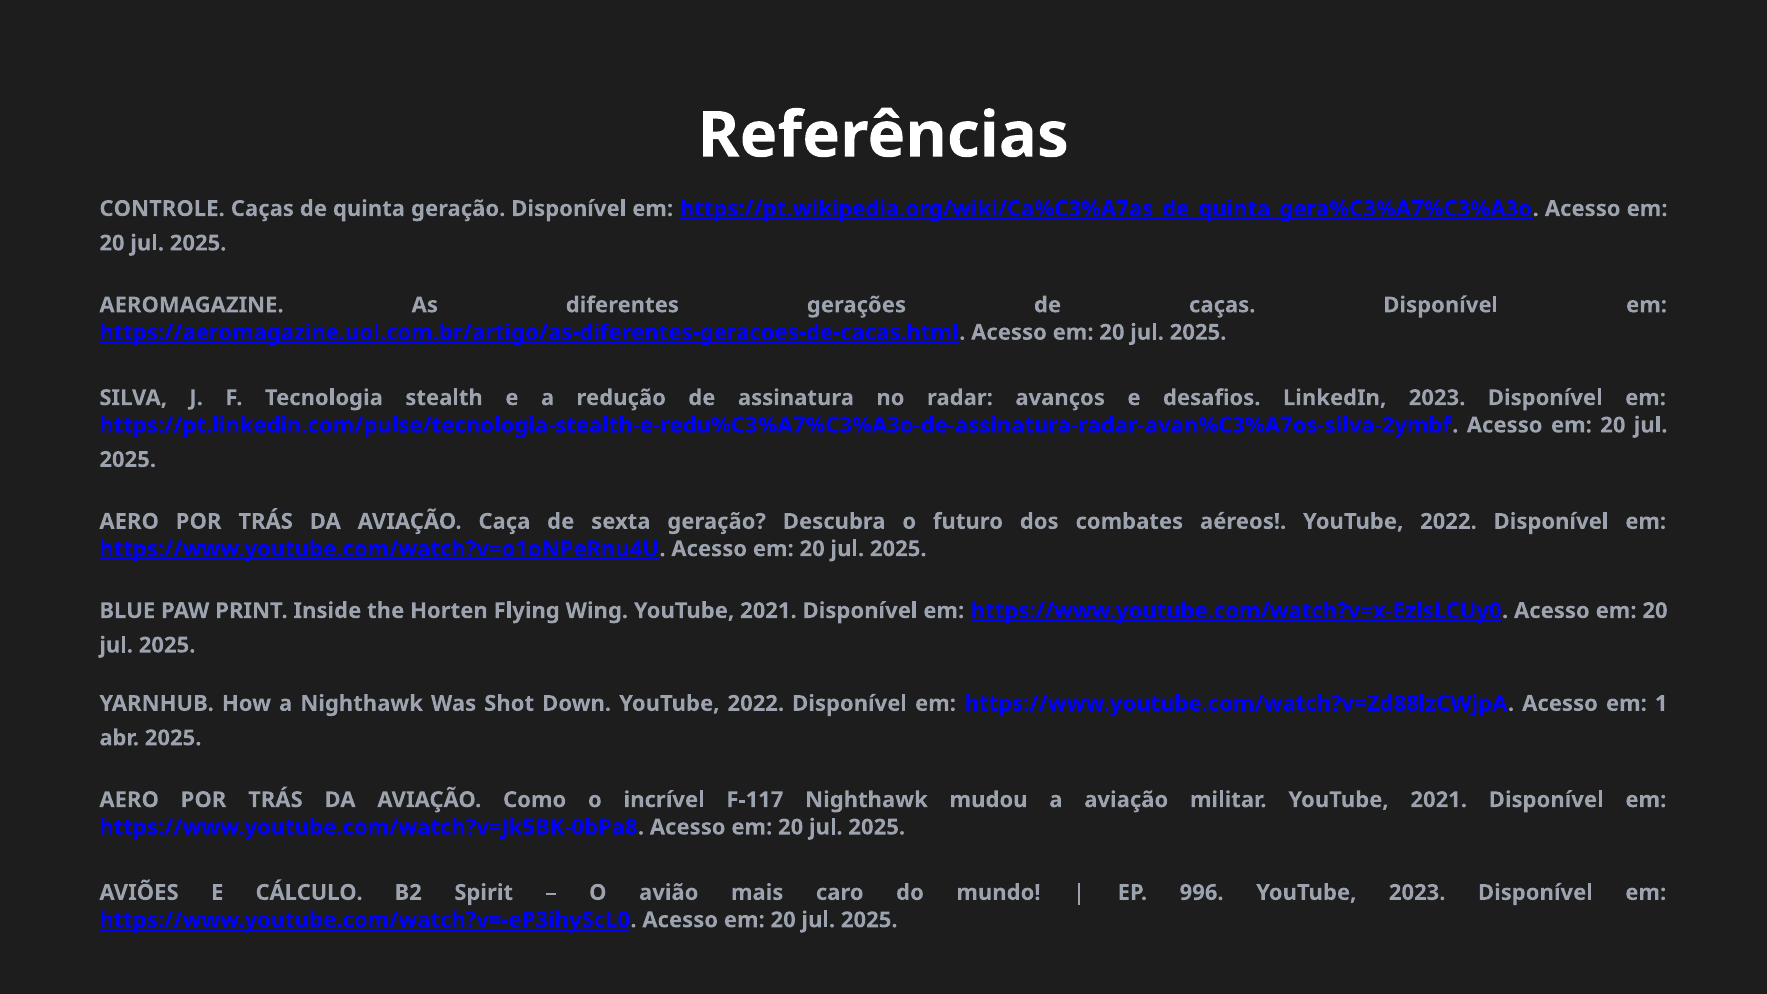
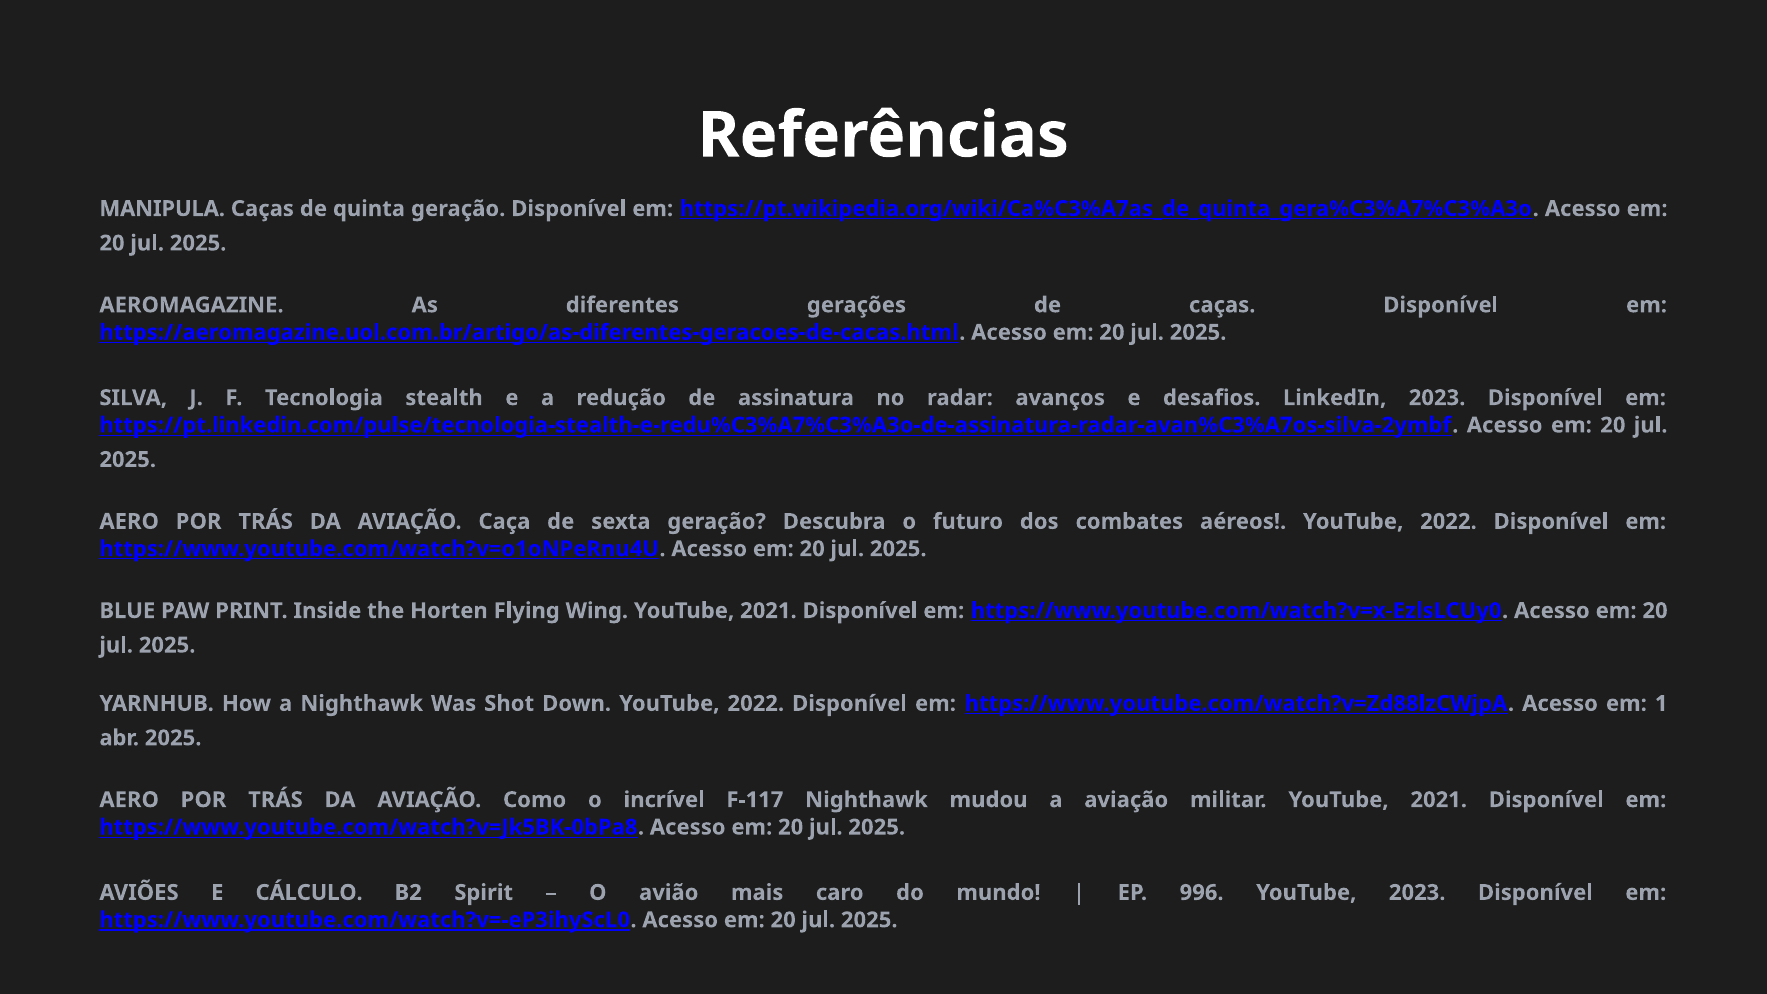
CONTROLE: CONTROLE -> MANIPULA
